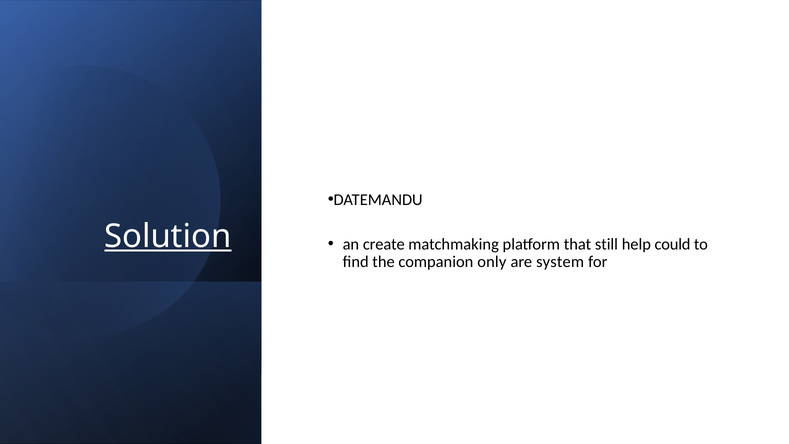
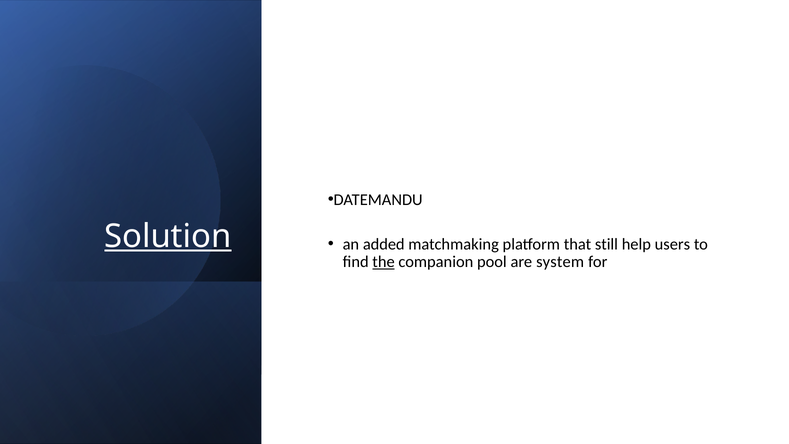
create: create -> added
could: could -> users
the underline: none -> present
only: only -> pool
